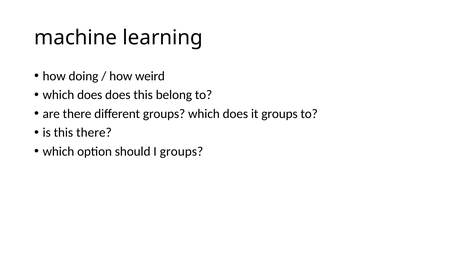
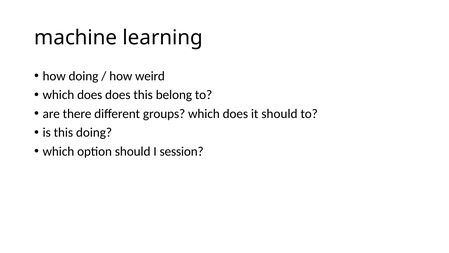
it groups: groups -> should
this there: there -> doing
I groups: groups -> session
